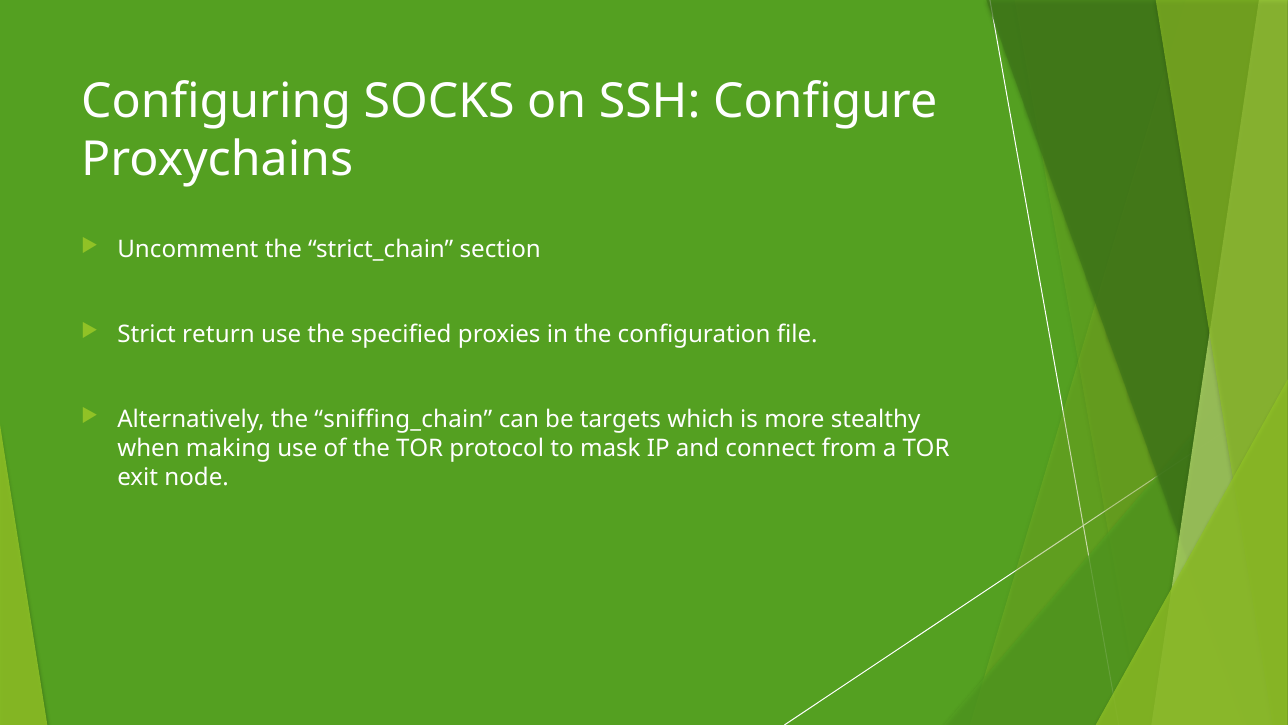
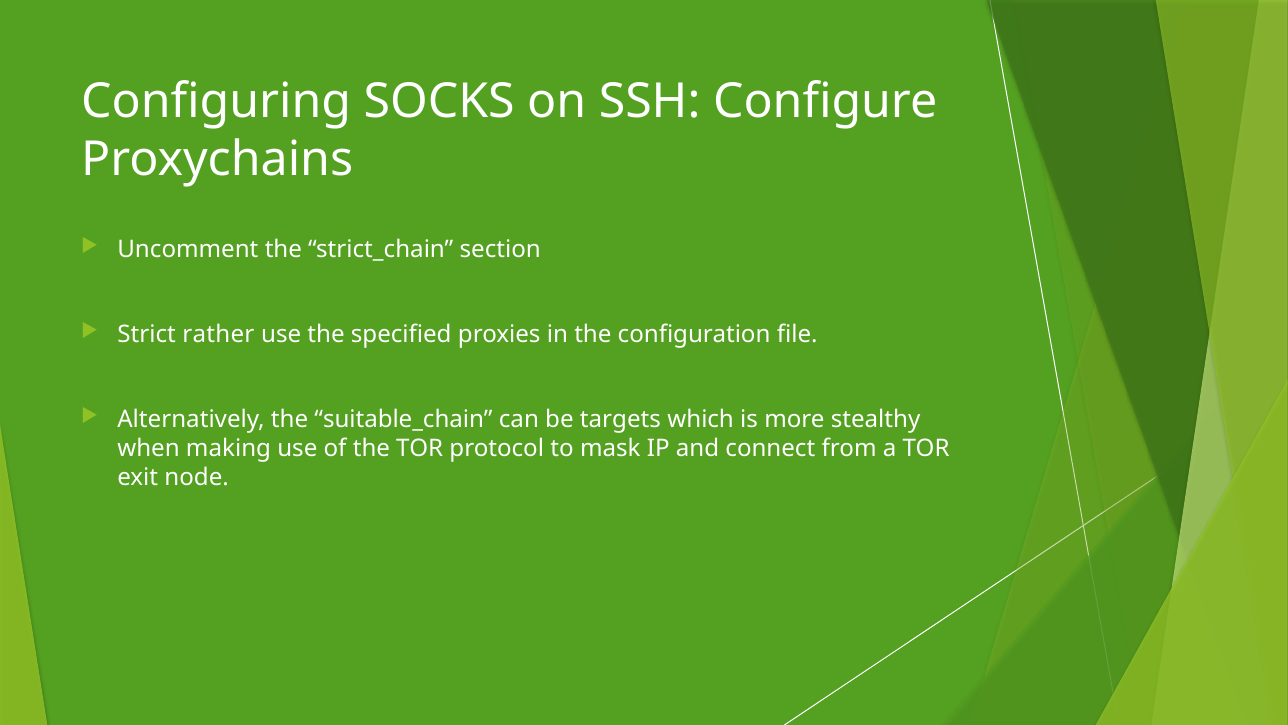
return: return -> rather
sniffing_chain: sniffing_chain -> suitable_chain
